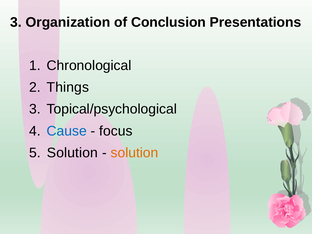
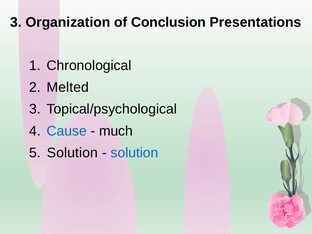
Things: Things -> Melted
focus: focus -> much
solution at (135, 153) colour: orange -> blue
